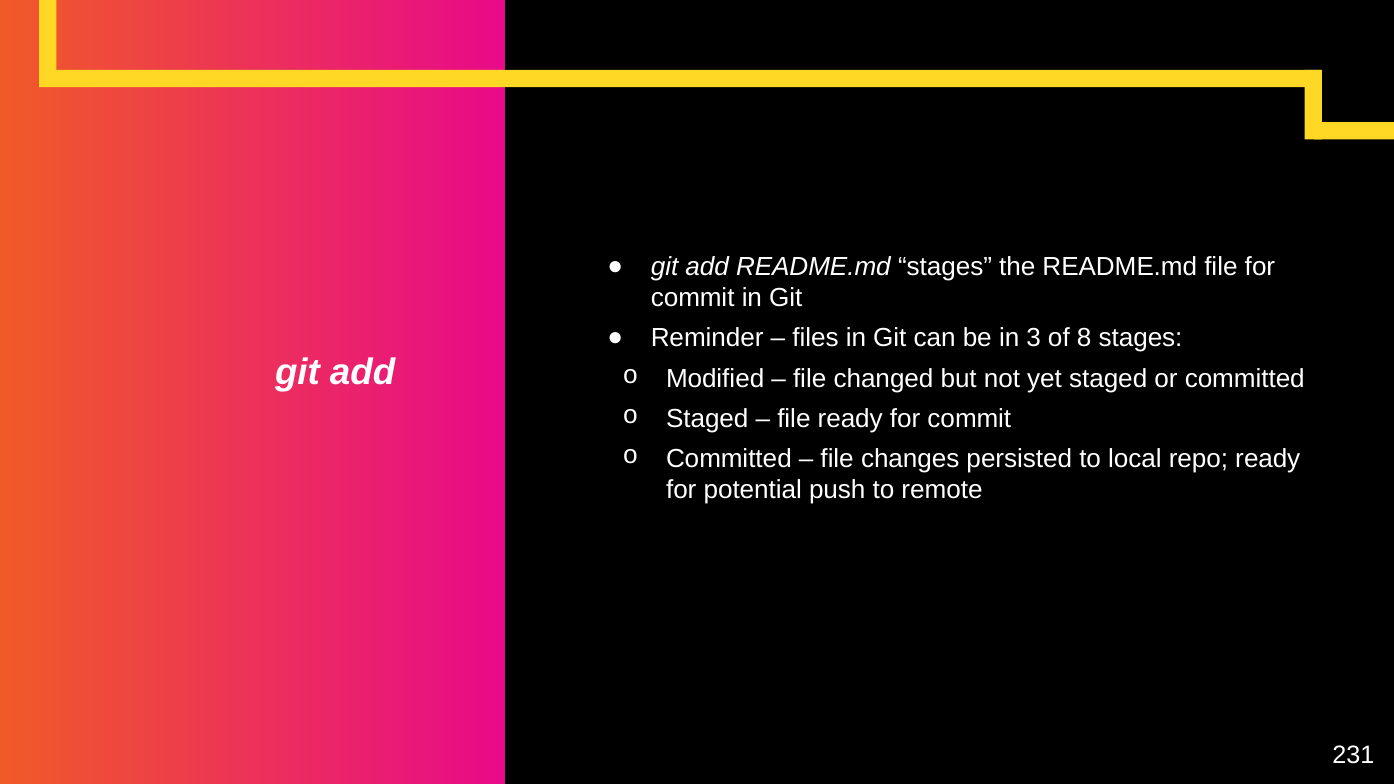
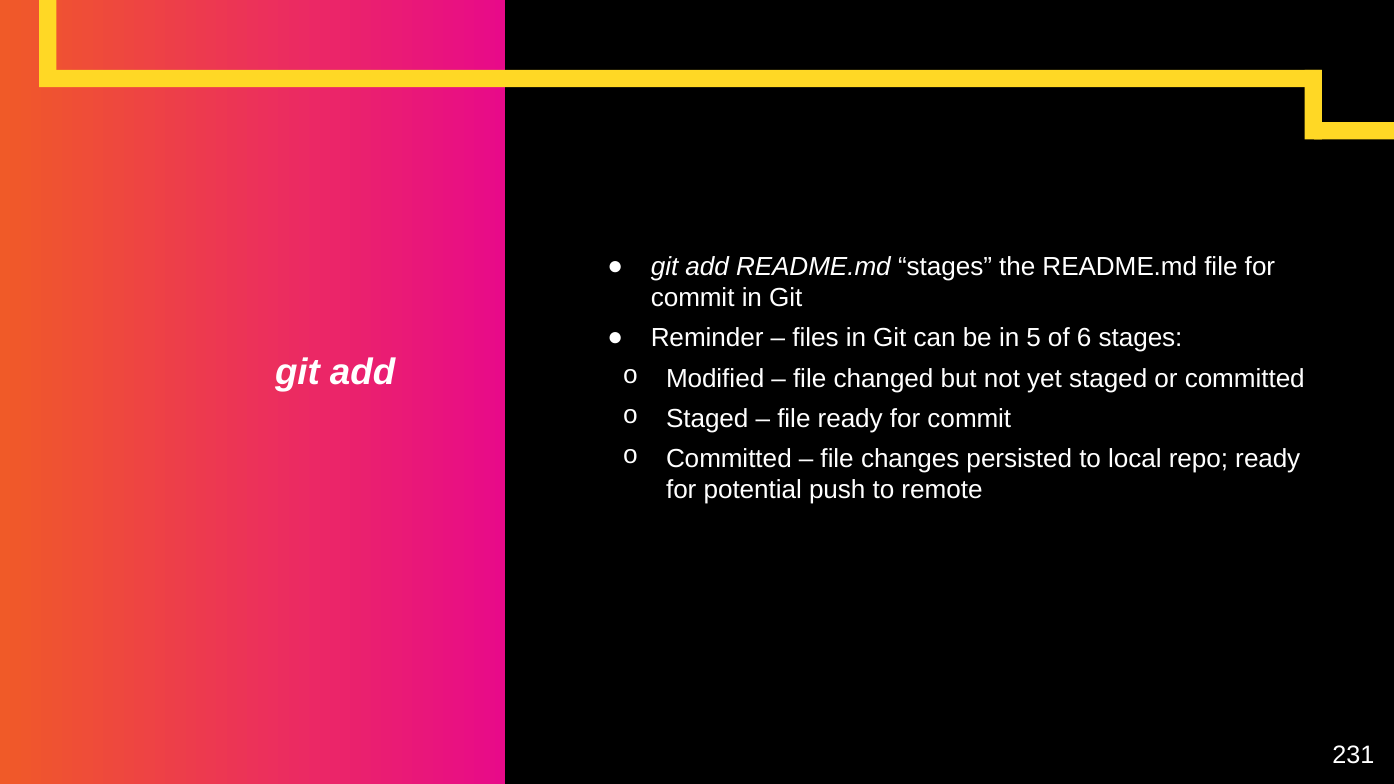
3: 3 -> 5
8: 8 -> 6
